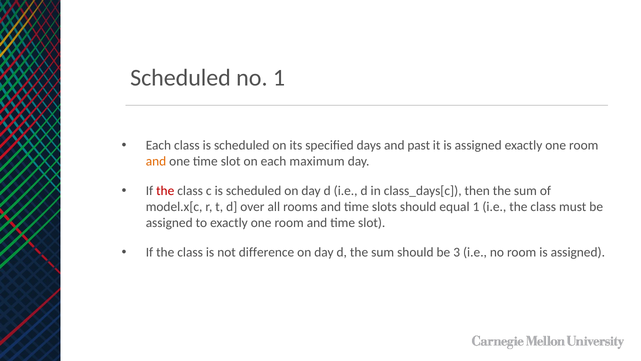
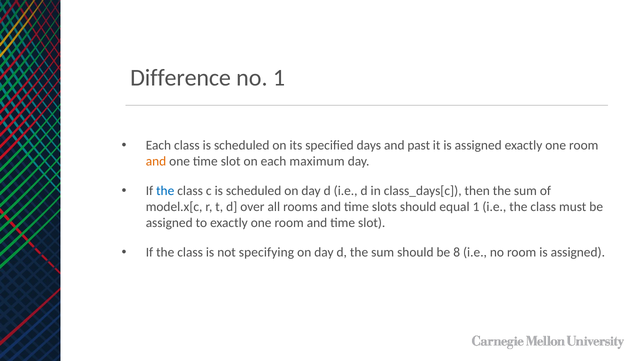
Scheduled at (180, 78): Scheduled -> Difference
the at (165, 191) colour: red -> blue
difference: difference -> specifying
3: 3 -> 8
